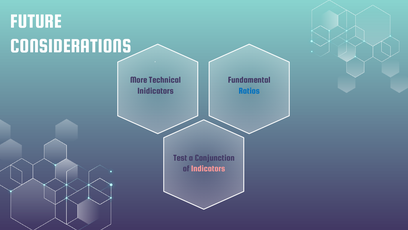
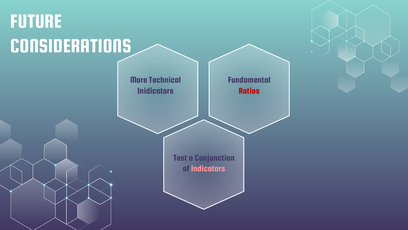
Ratios colour: blue -> red
